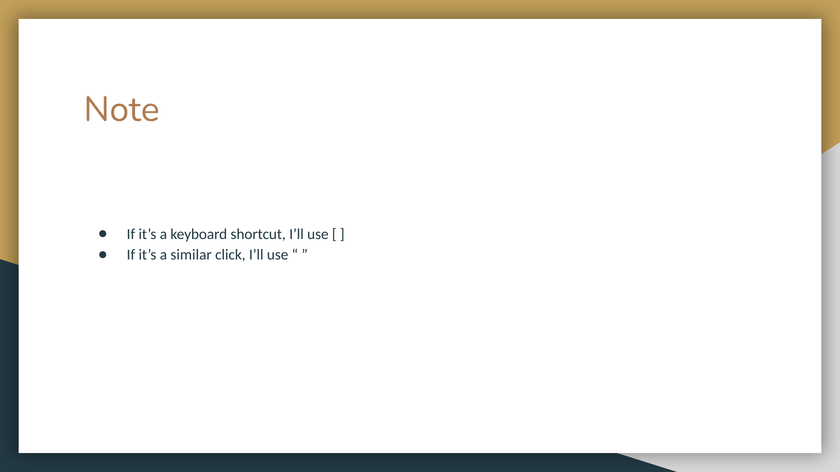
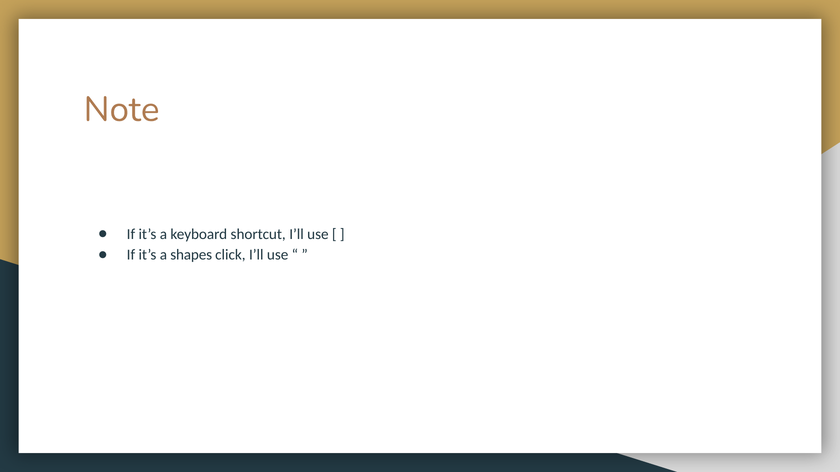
similar: similar -> shapes
